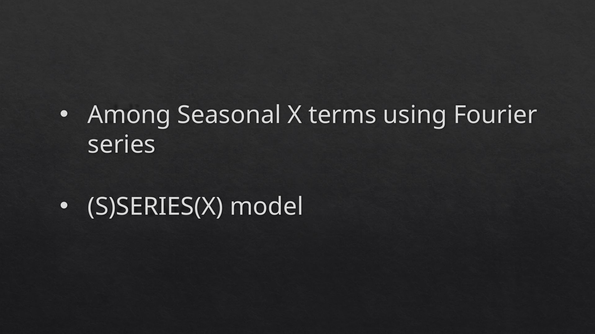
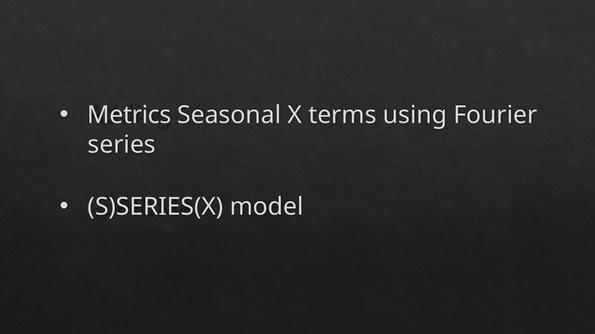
Among: Among -> Metrics
